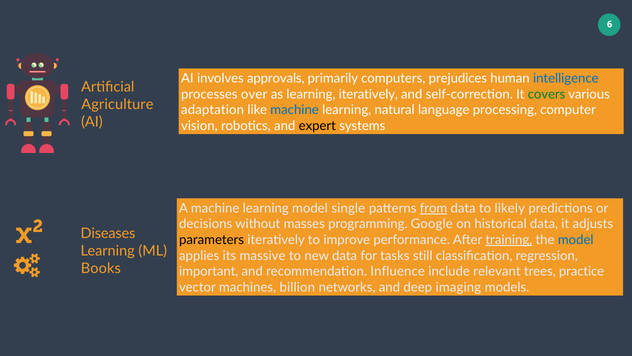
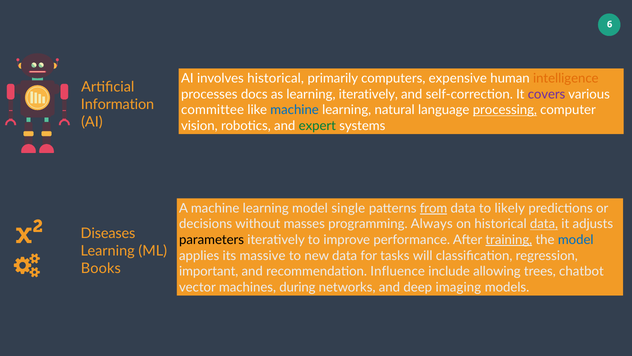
involves approvals: approvals -> historical
prejudices: prejudices -> expensive
intelligence colour: blue -> orange
over: over -> docs
covers colour: green -> purple
Agriculture: Agriculture -> Information
adaptation: adaptation -> committee
processing underline: none -> present
expert colour: black -> green
Google: Google -> Always
data at (544, 224) underline: none -> present
still: still -> will
relevant: relevant -> allowing
practice: practice -> chatbot
billion: billion -> during
